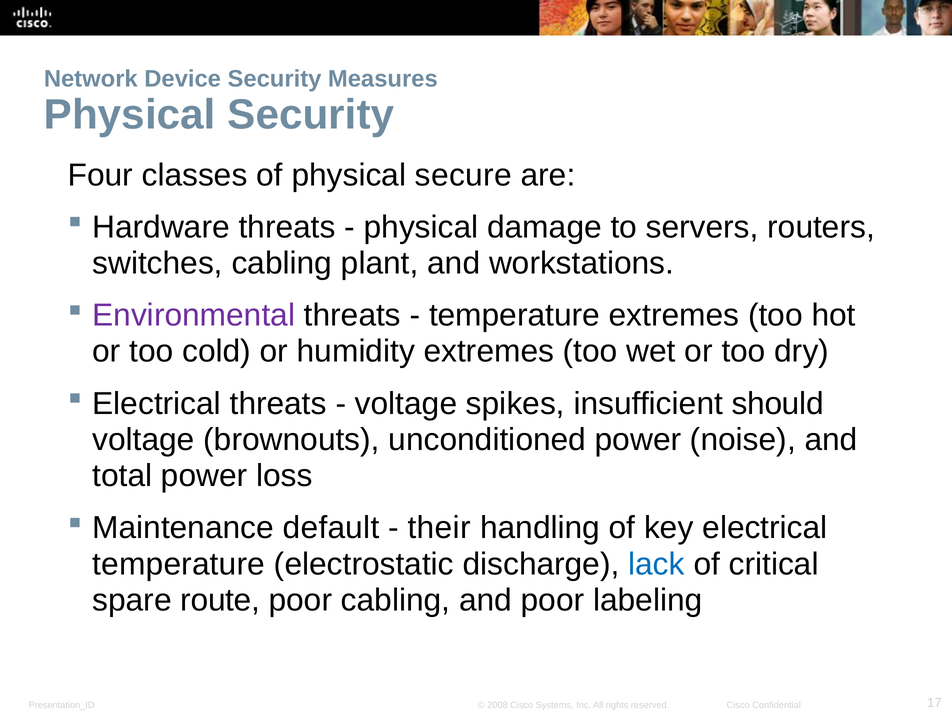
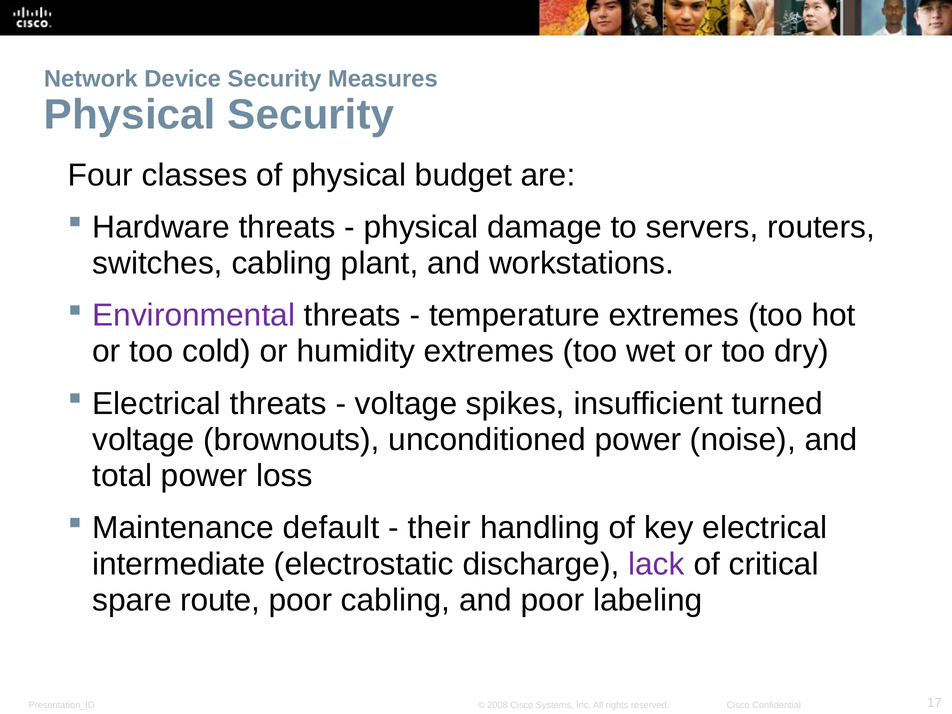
secure: secure -> budget
should: should -> turned
temperature at (179, 564): temperature -> intermediate
lack colour: blue -> purple
